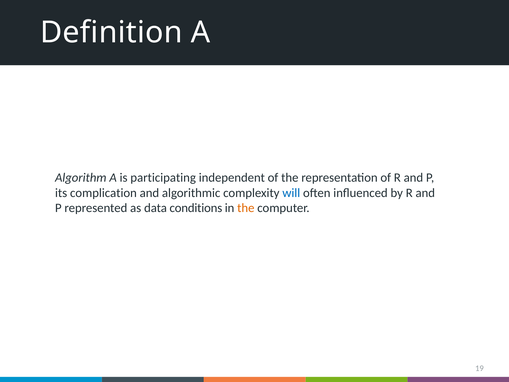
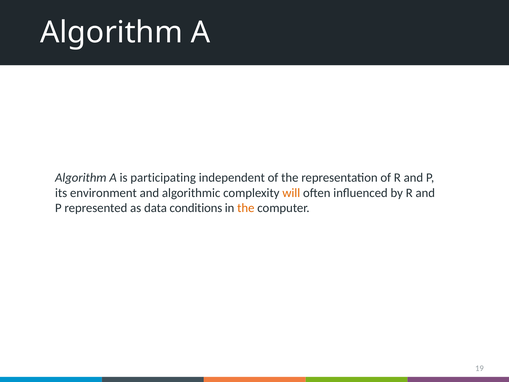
Definition at (111, 32): Definition -> Algorithm
complication: complication -> environment
will colour: blue -> orange
